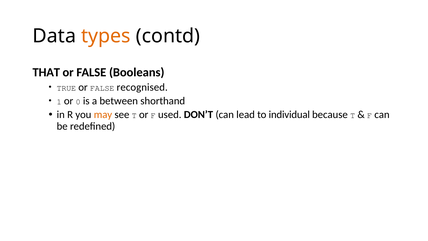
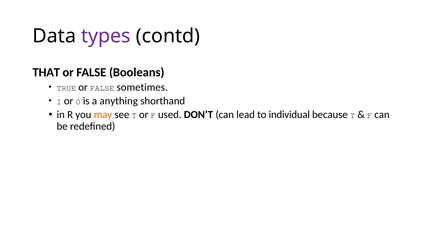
types colour: orange -> purple
recognised: recognised -> sometimes
between: between -> anything
